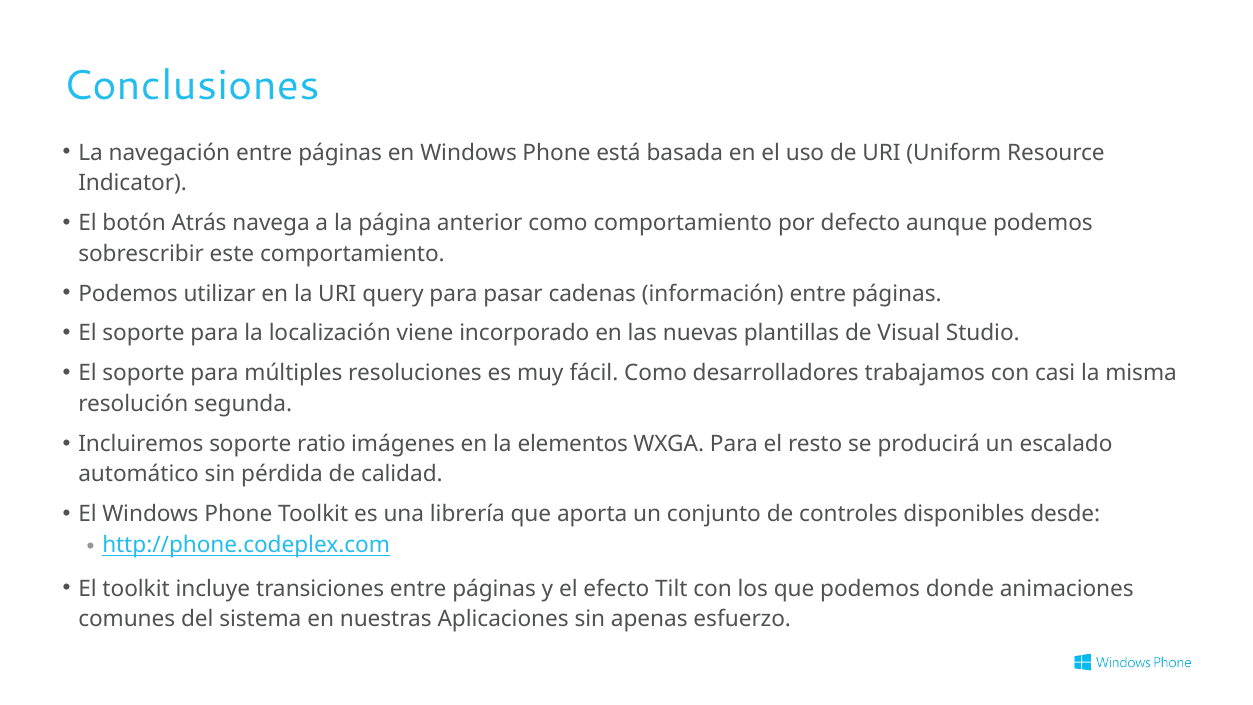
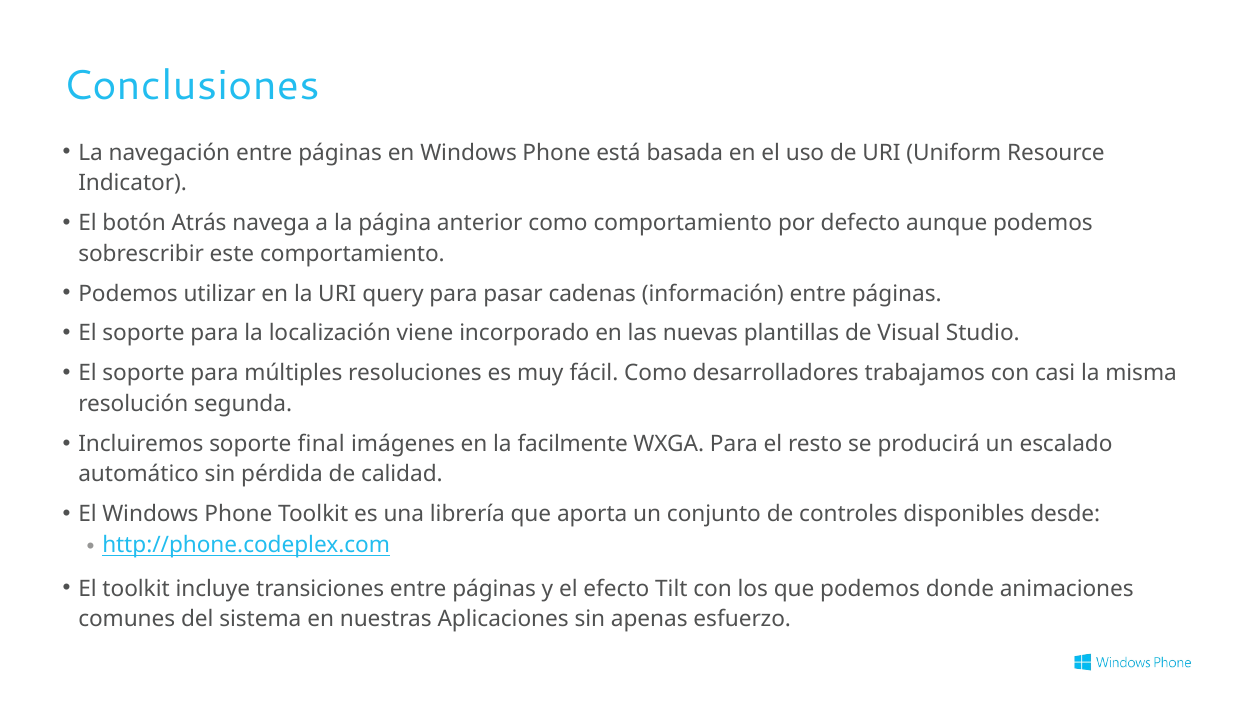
ratio: ratio -> final
elementos: elementos -> facilmente
